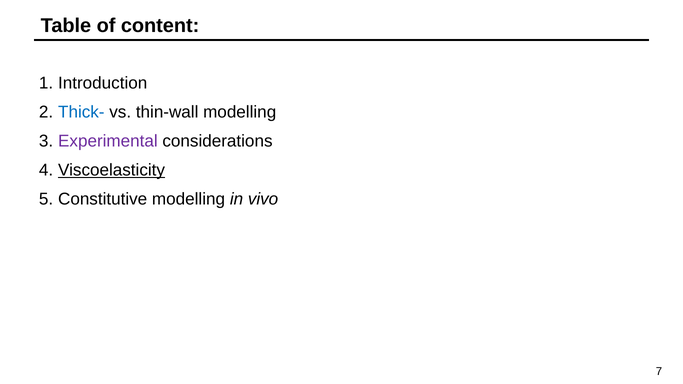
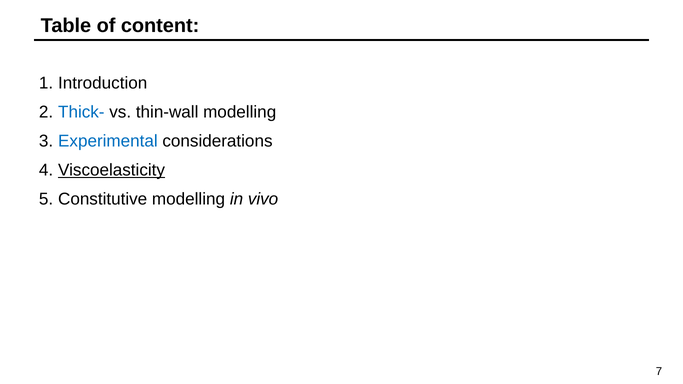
Experimental colour: purple -> blue
